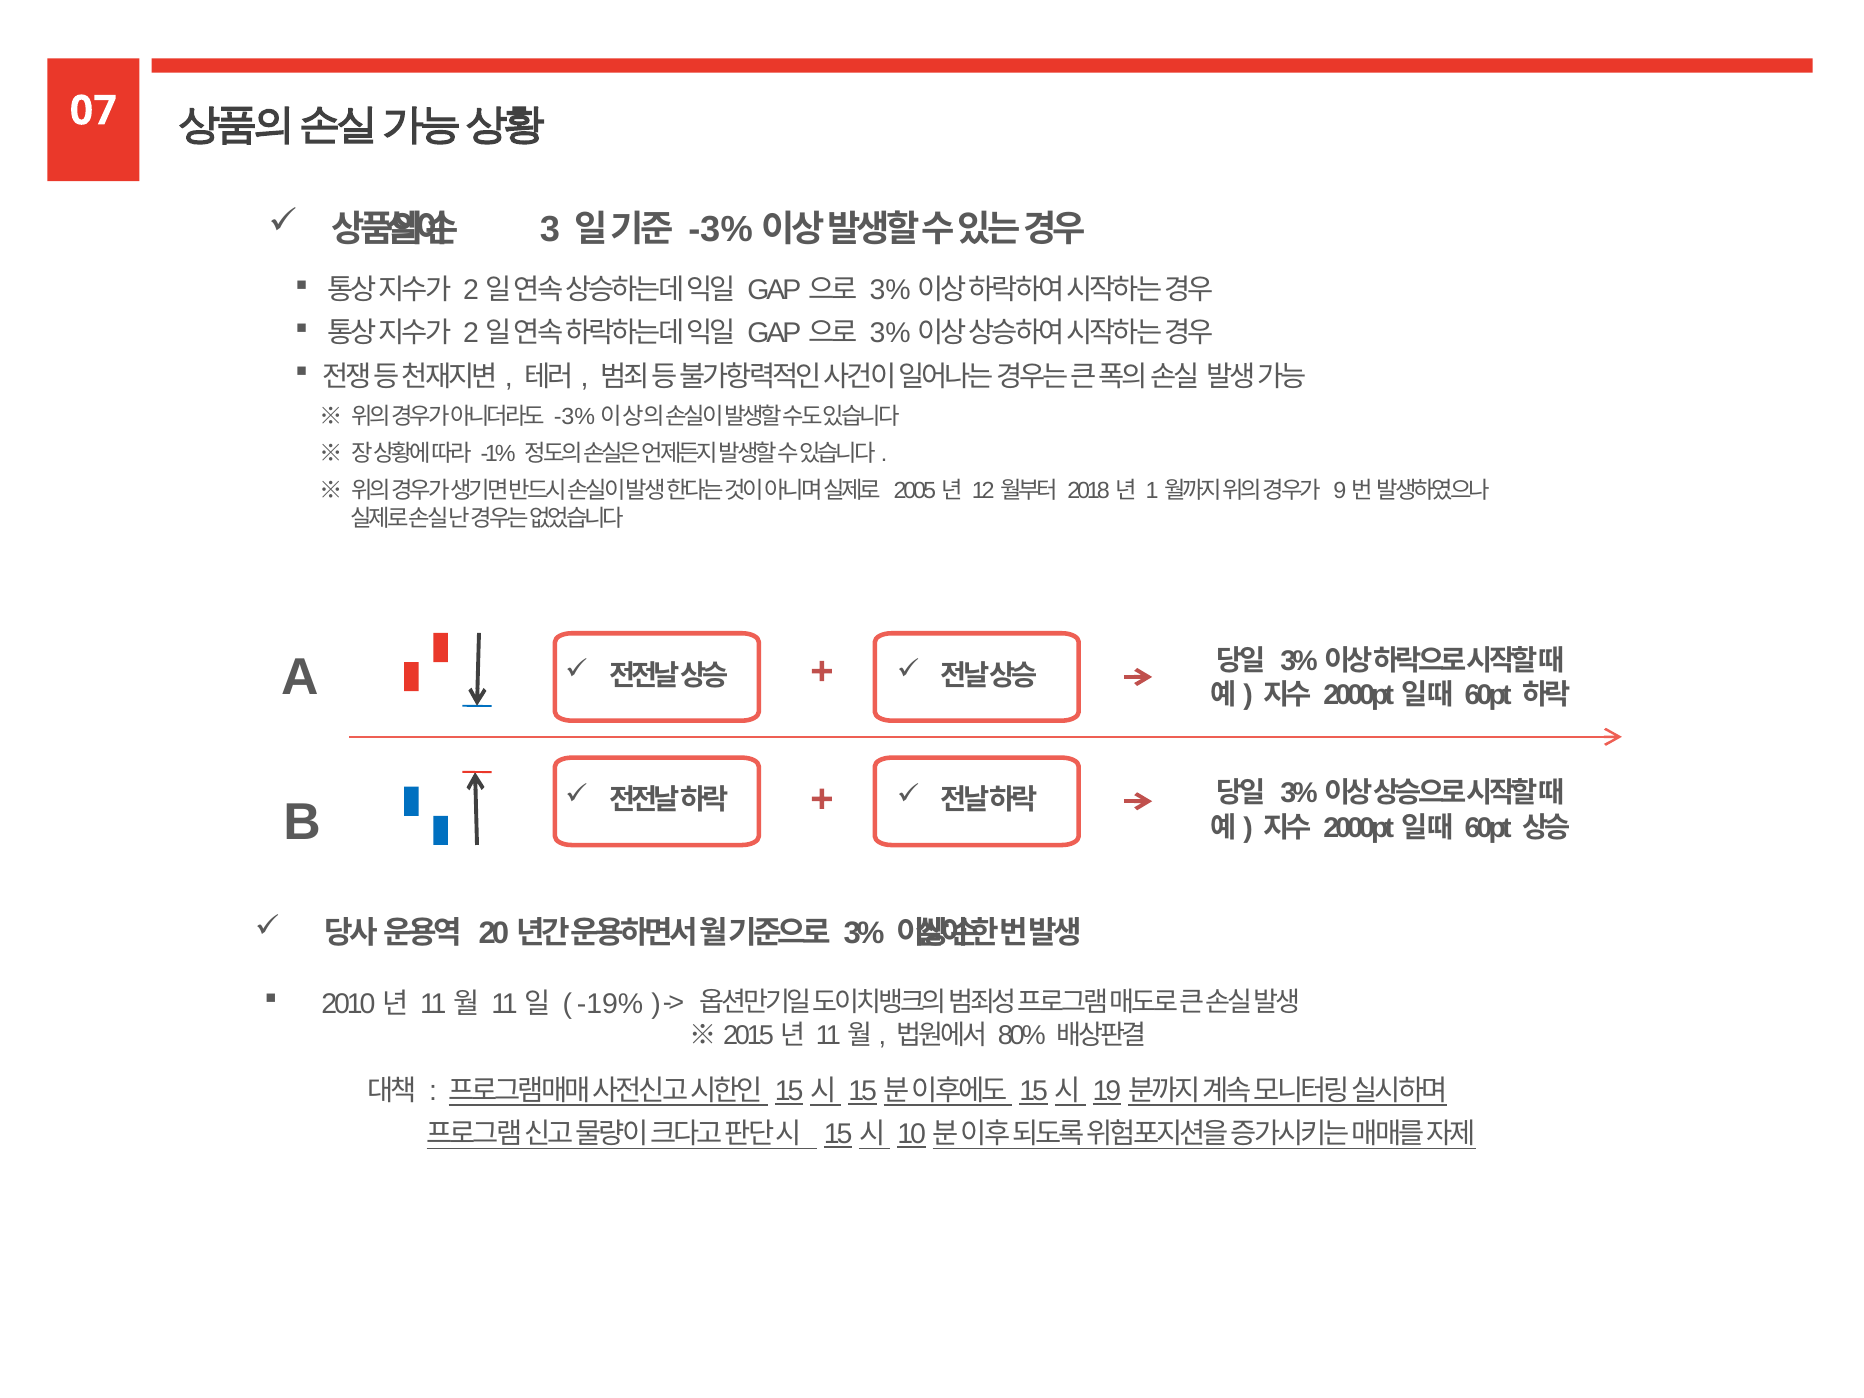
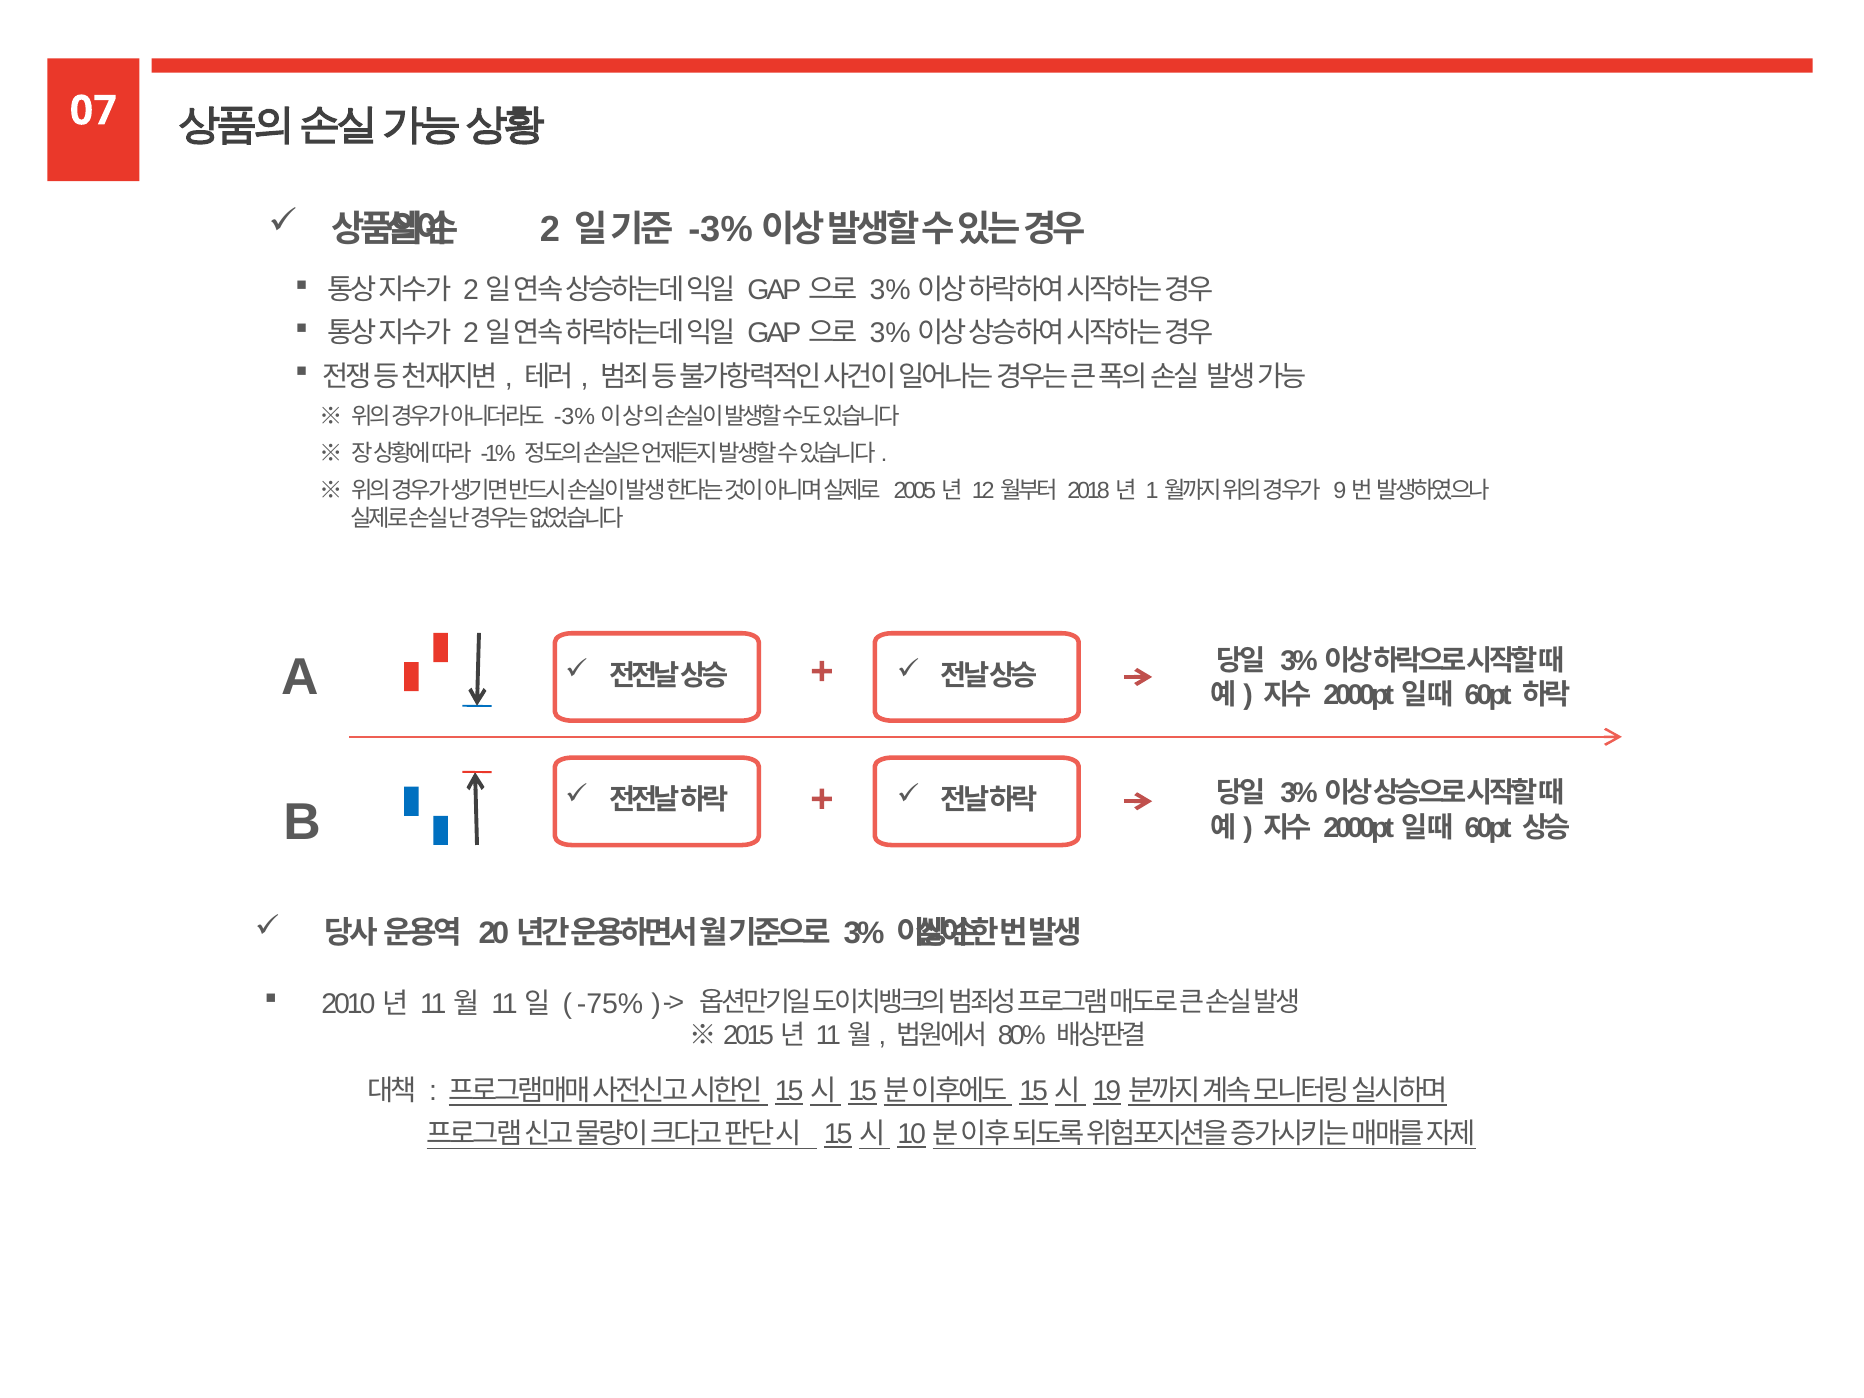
3: 3 -> 2
-19%: -19% -> -75%
